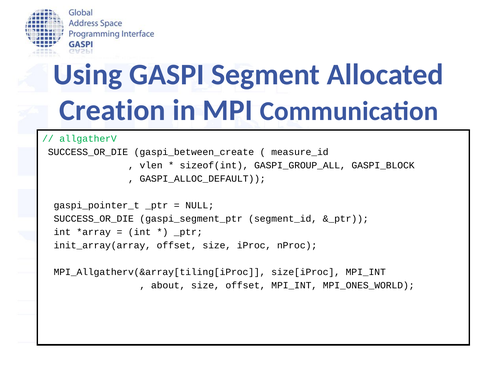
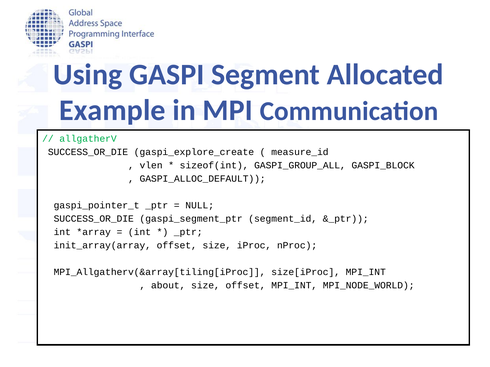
Creation: Creation -> Example
gaspi_between_create: gaspi_between_create -> gaspi_explore_create
MPI_ONES_WORLD: MPI_ONES_WORLD -> MPI_NODE_WORLD
